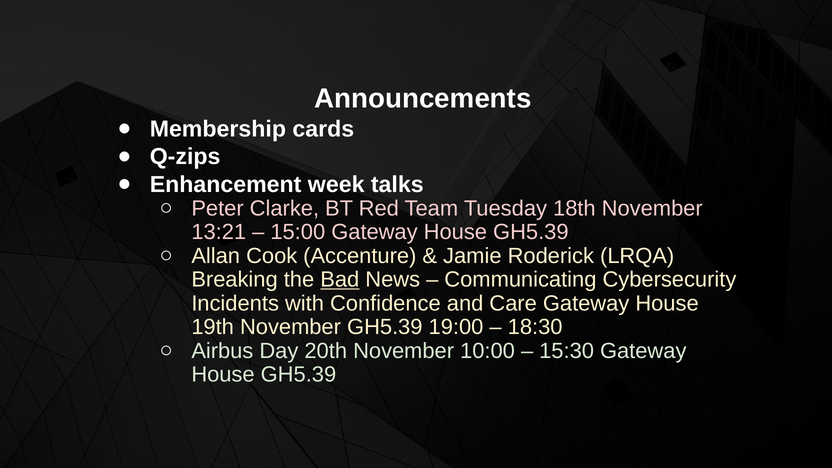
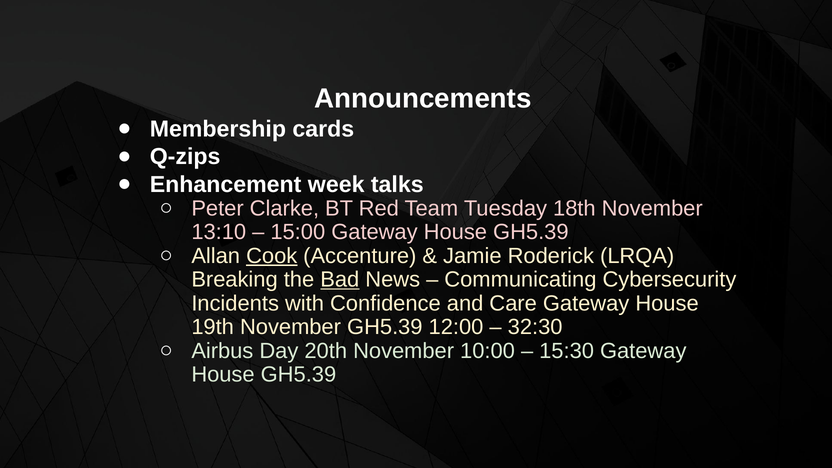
13:21: 13:21 -> 13:10
Cook underline: none -> present
19:00: 19:00 -> 12:00
18:30: 18:30 -> 32:30
